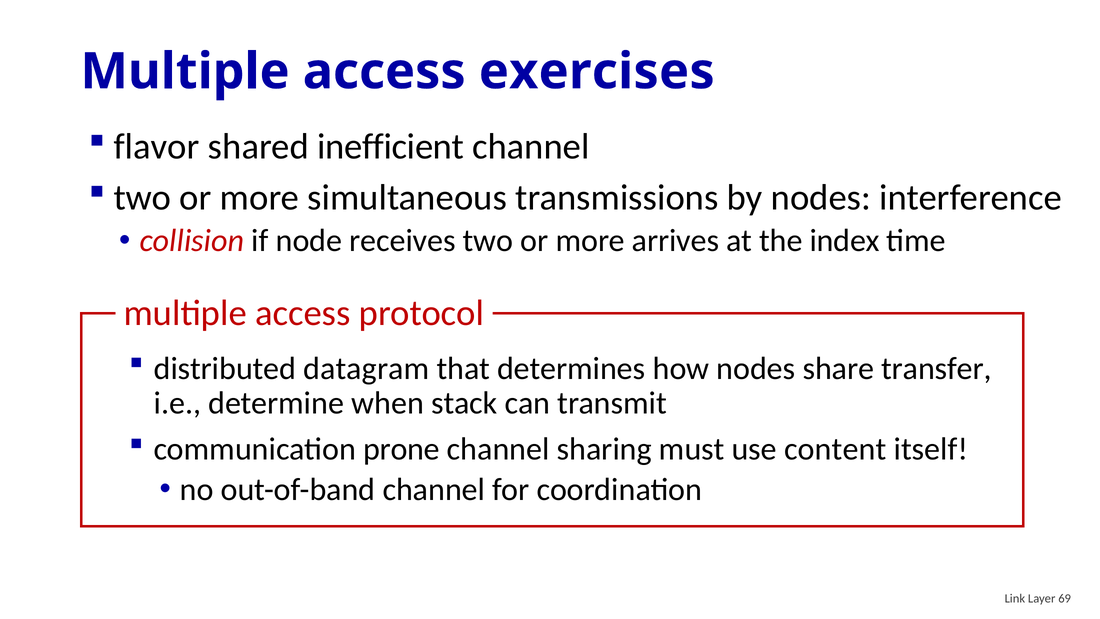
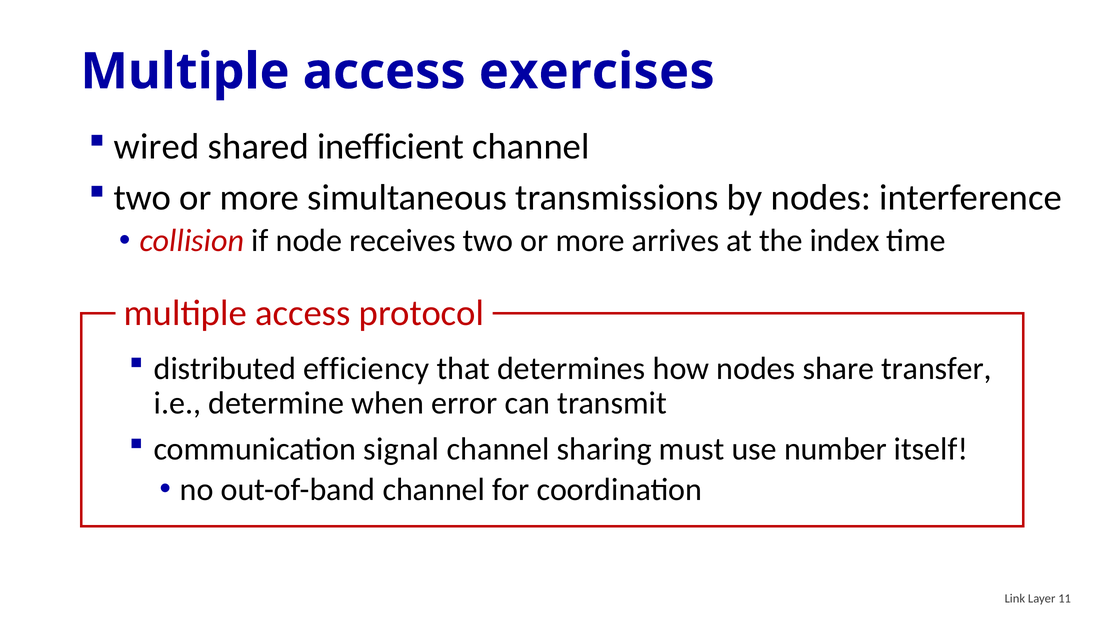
flavor: flavor -> wired
datagram: datagram -> efficiency
stack: stack -> error
prone: prone -> signal
content: content -> number
69: 69 -> 11
